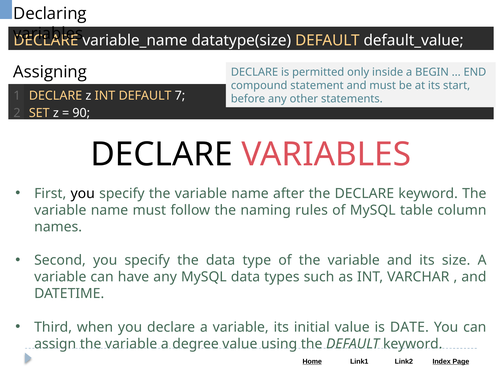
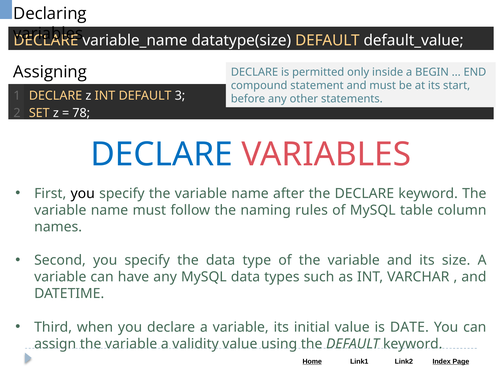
7: 7 -> 3
90: 90 -> 78
DECLARE at (162, 155) colour: black -> blue
degree: degree -> validity
